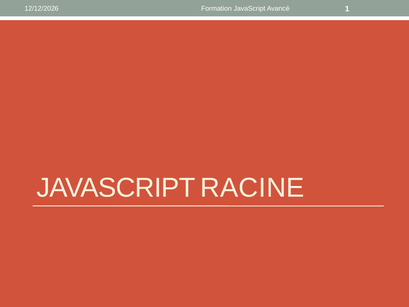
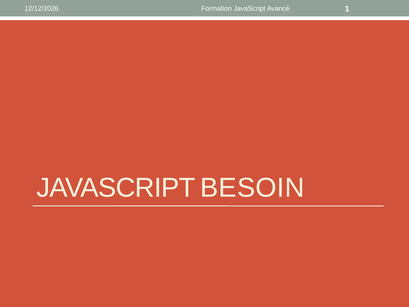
RACINE: RACINE -> BESOIN
